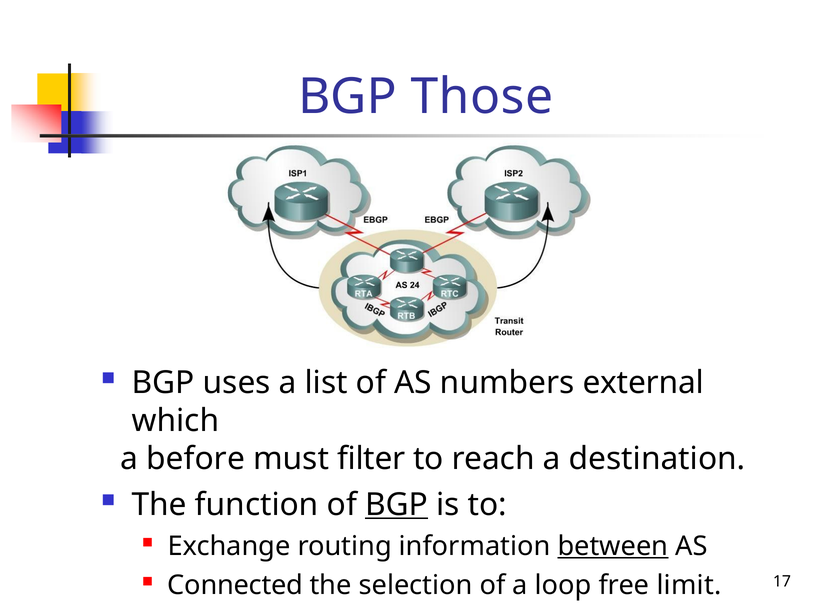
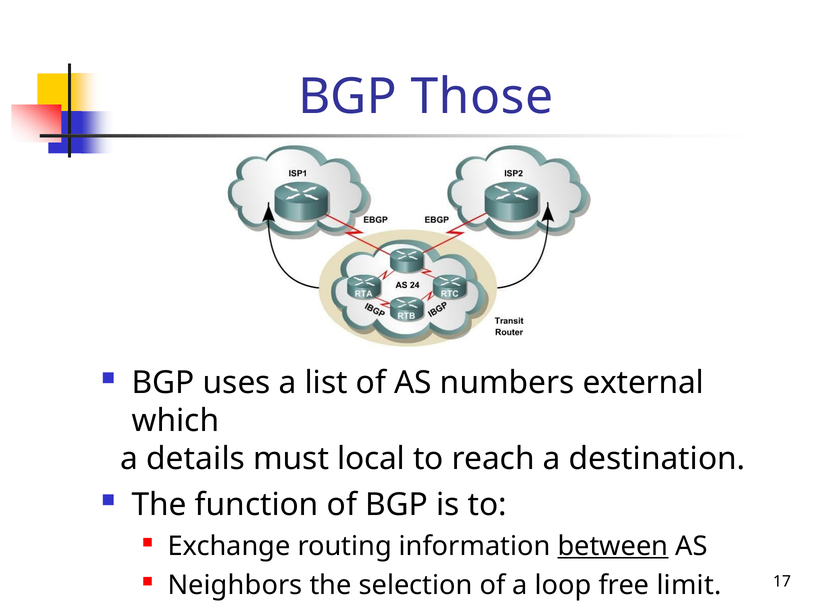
before: before -> details
filter: filter -> local
BGP at (397, 505) underline: present -> none
Connected: Connected -> Neighbors
